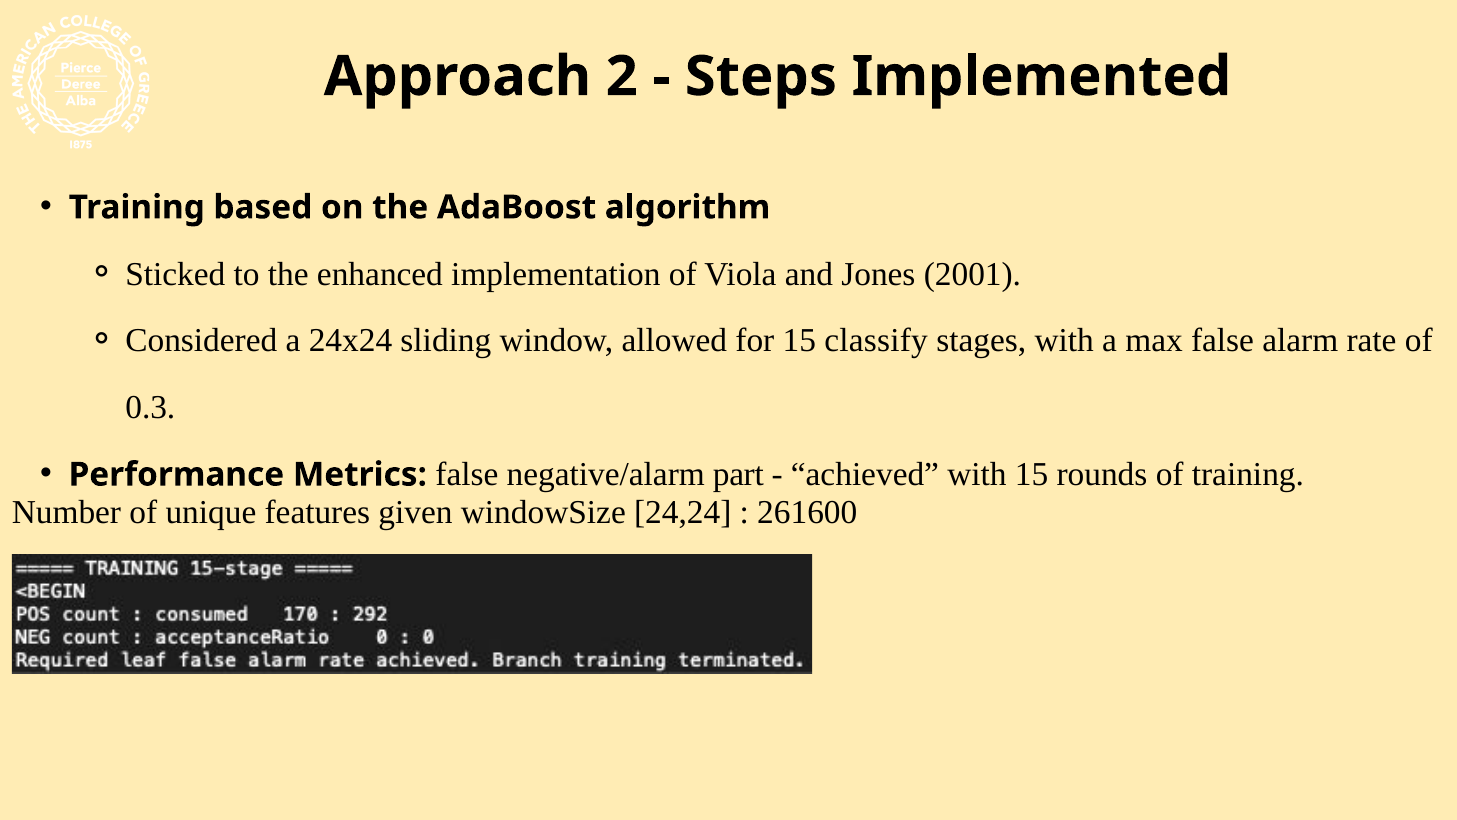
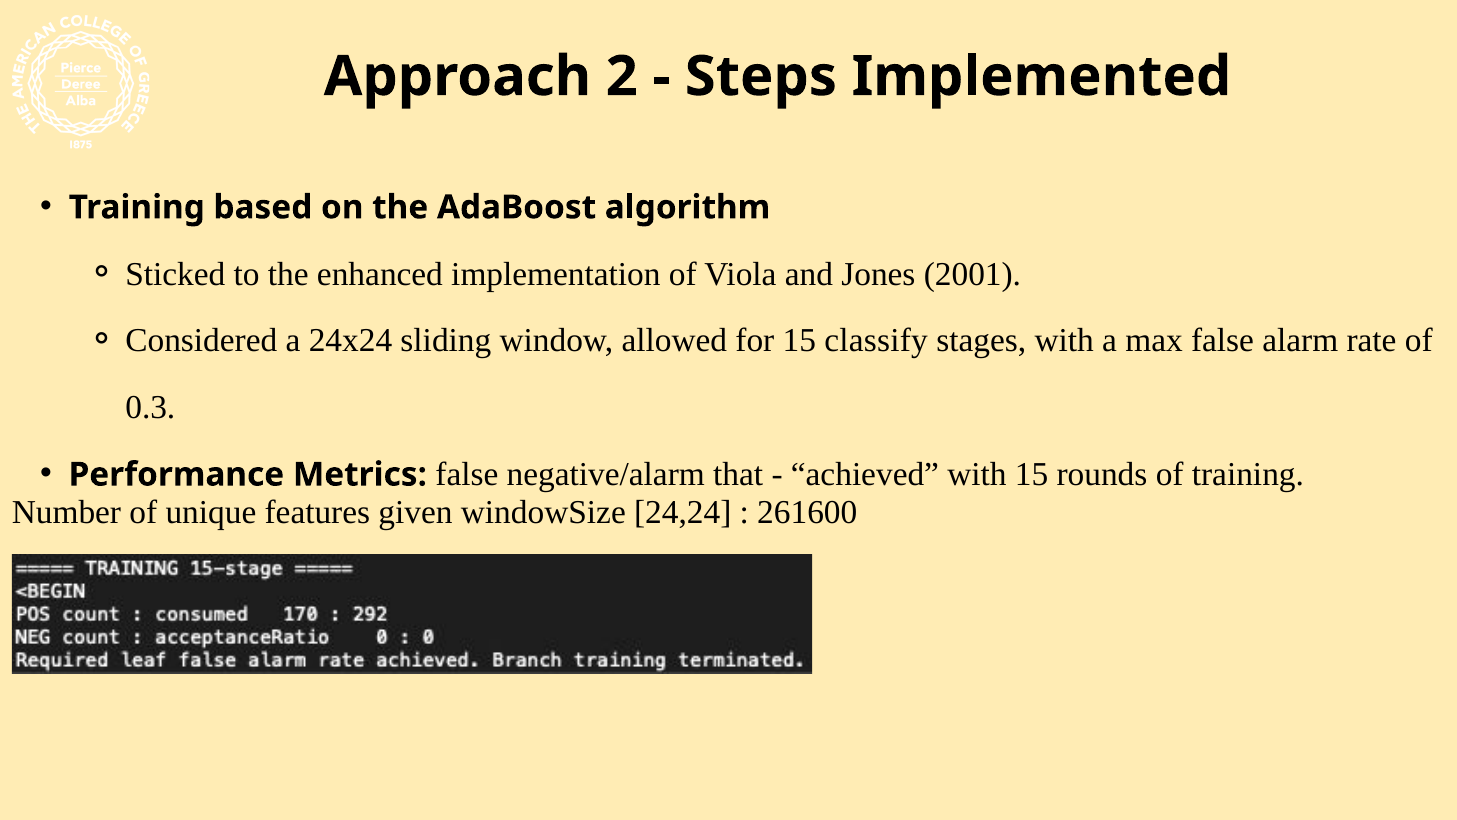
part: part -> that
